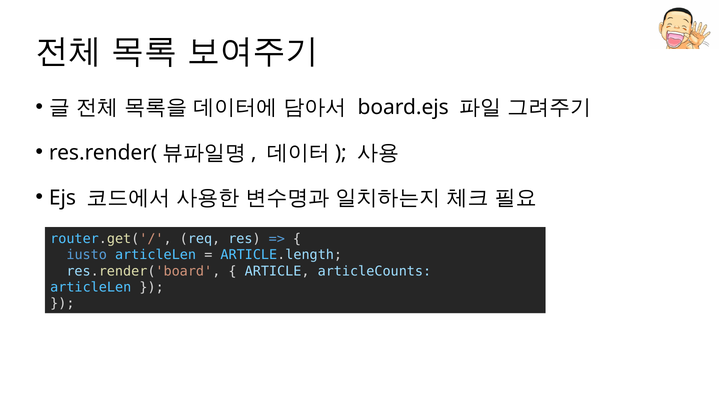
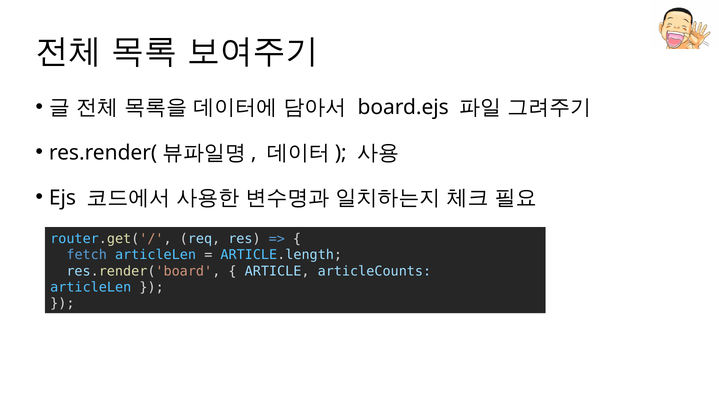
iusto: iusto -> fetch
